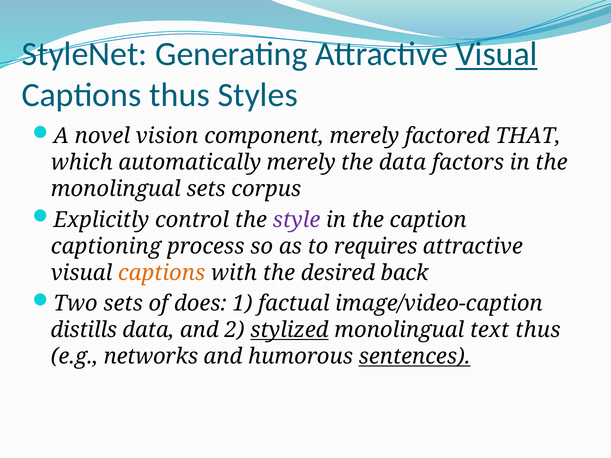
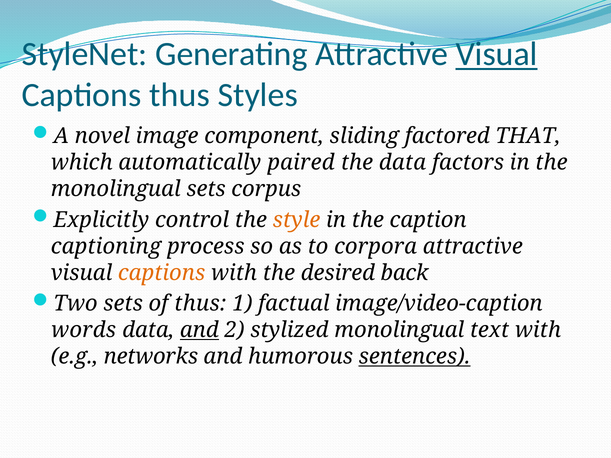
vision: vision -> image
component merely: merely -> sliding
automatically merely: merely -> paired
style colour: purple -> orange
requires: requires -> corpora
of does: does -> thus
distills: distills -> words
and at (199, 330) underline: none -> present
stylized underline: present -> none
text thus: thus -> with
